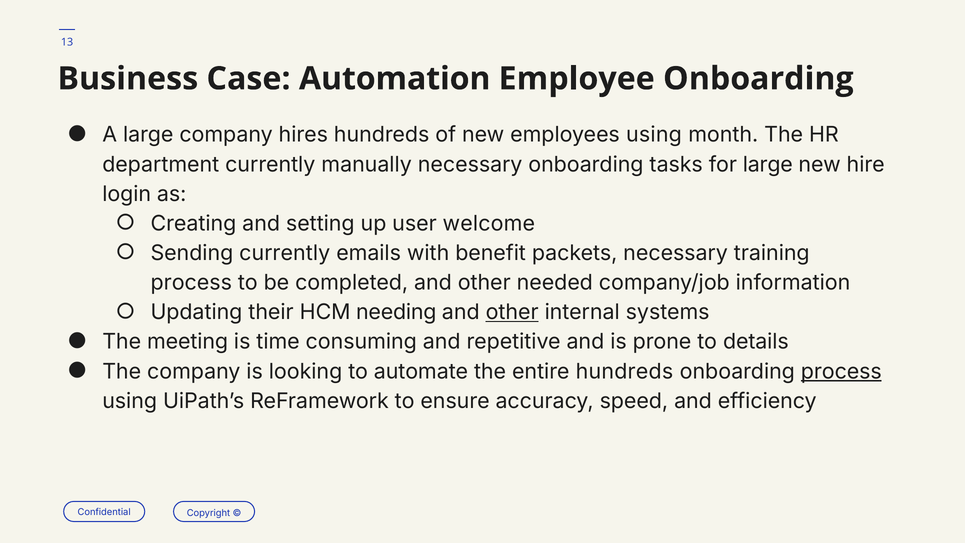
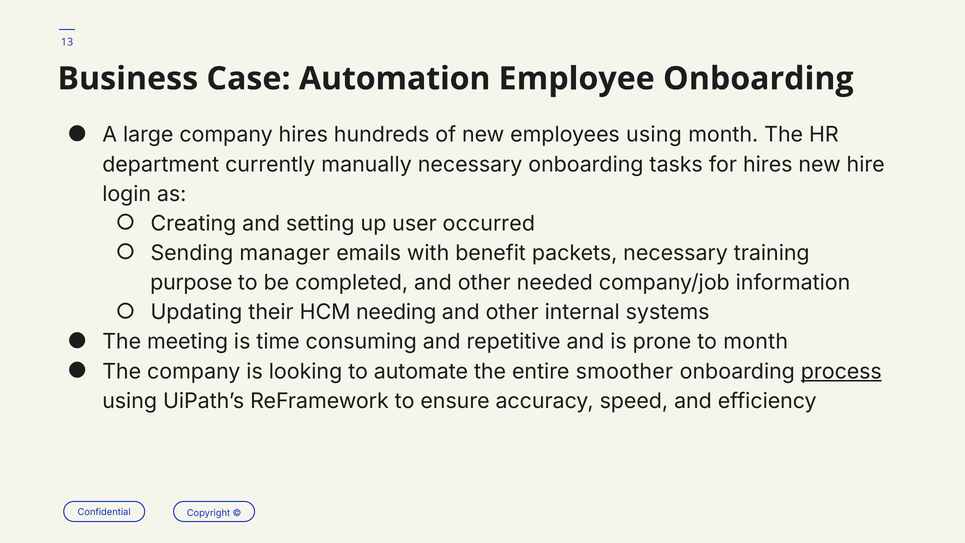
for large: large -> hires
welcome: welcome -> occurred
Sending currently: currently -> manager
process at (191, 283): process -> purpose
other at (512, 312) underline: present -> none
to details: details -> month
entire hundreds: hundreds -> smoother
